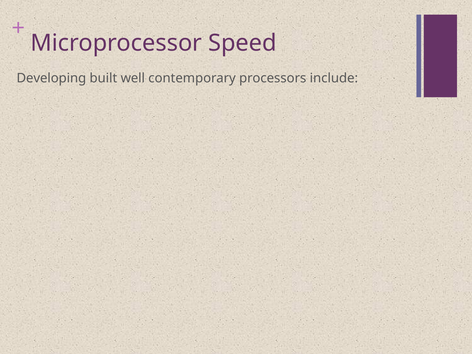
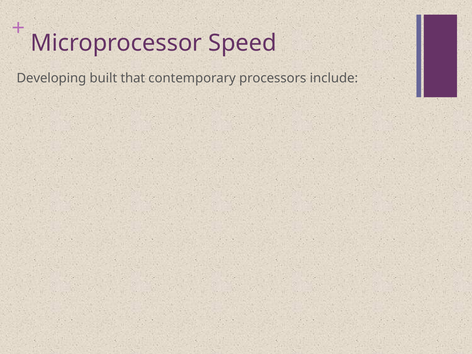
well: well -> that
